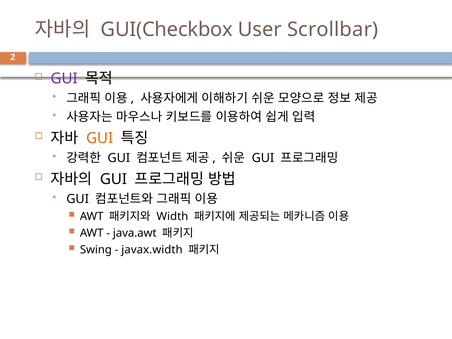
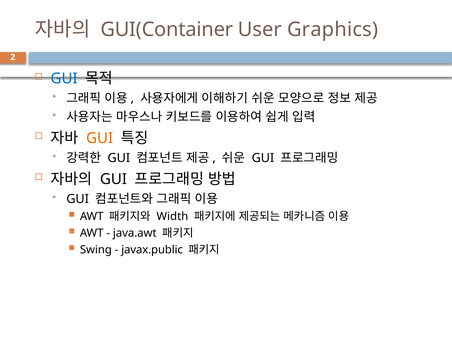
GUI(Checkbox: GUI(Checkbox -> GUI(Container
Scrollbar: Scrollbar -> Graphics
GUI at (64, 79) colour: purple -> blue
javax.width: javax.width -> javax.public
